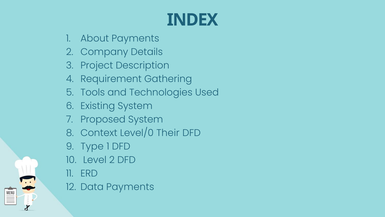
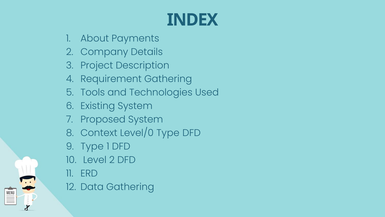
Level/0 Their: Their -> Type
Data Payments: Payments -> Gathering
